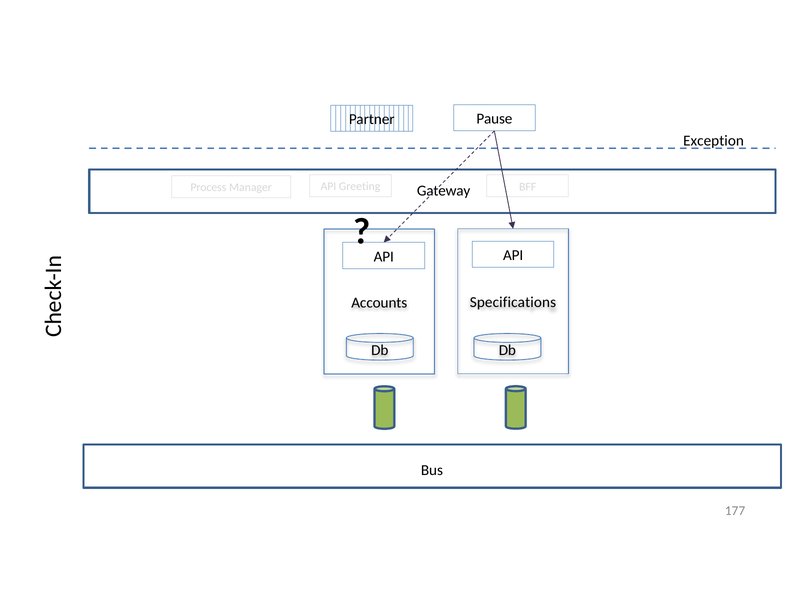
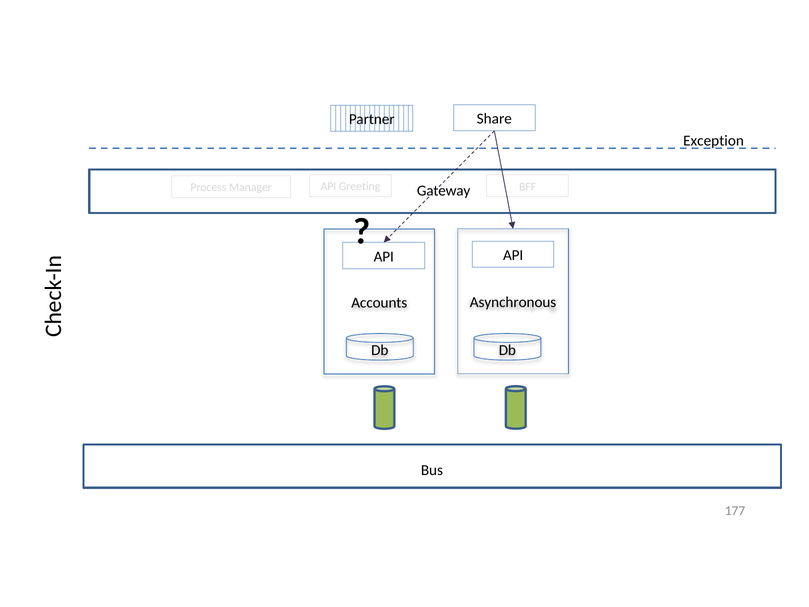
Pause: Pause -> Share
Specifications: Specifications -> Asynchronous
